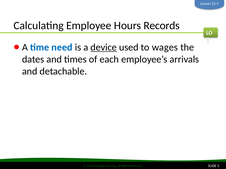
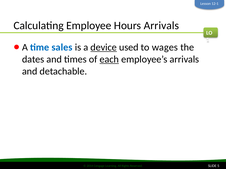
Hours Records: Records -> Arrivals
need: need -> sales
each underline: none -> present
